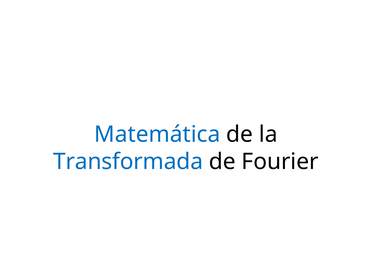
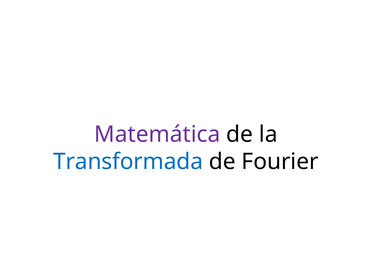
Matemática colour: blue -> purple
